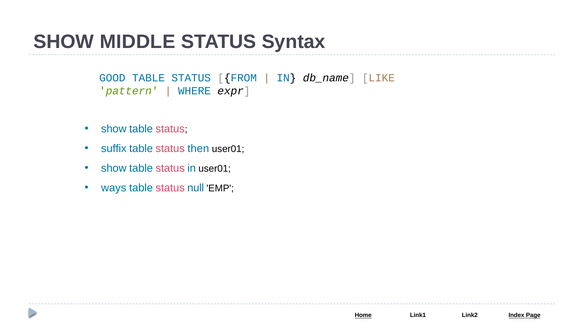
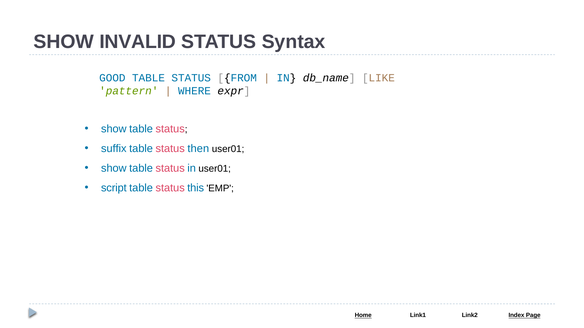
MIDDLE: MIDDLE -> INVALID
ways: ways -> script
null: null -> this
